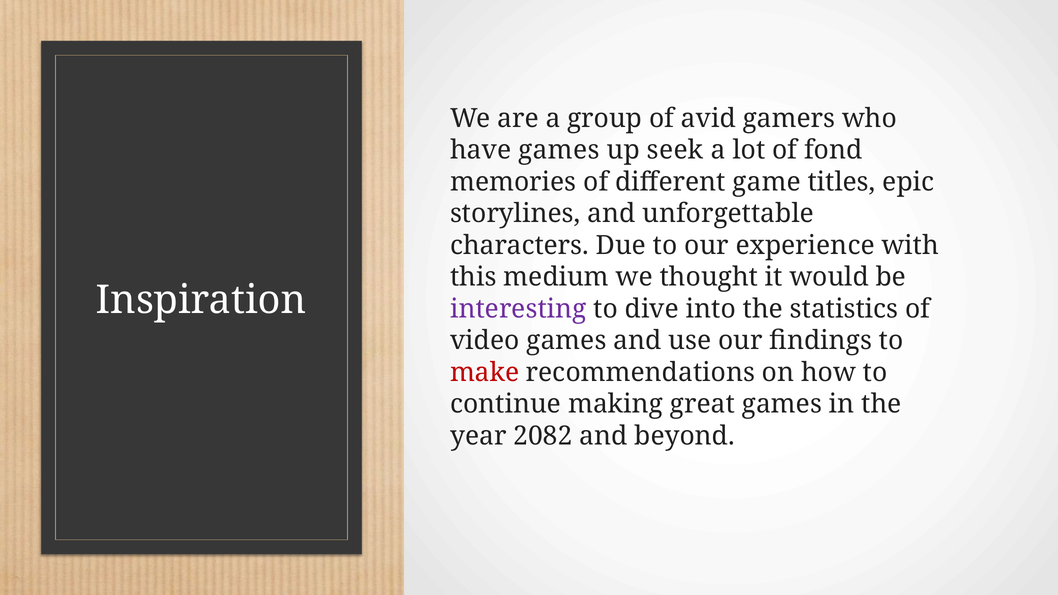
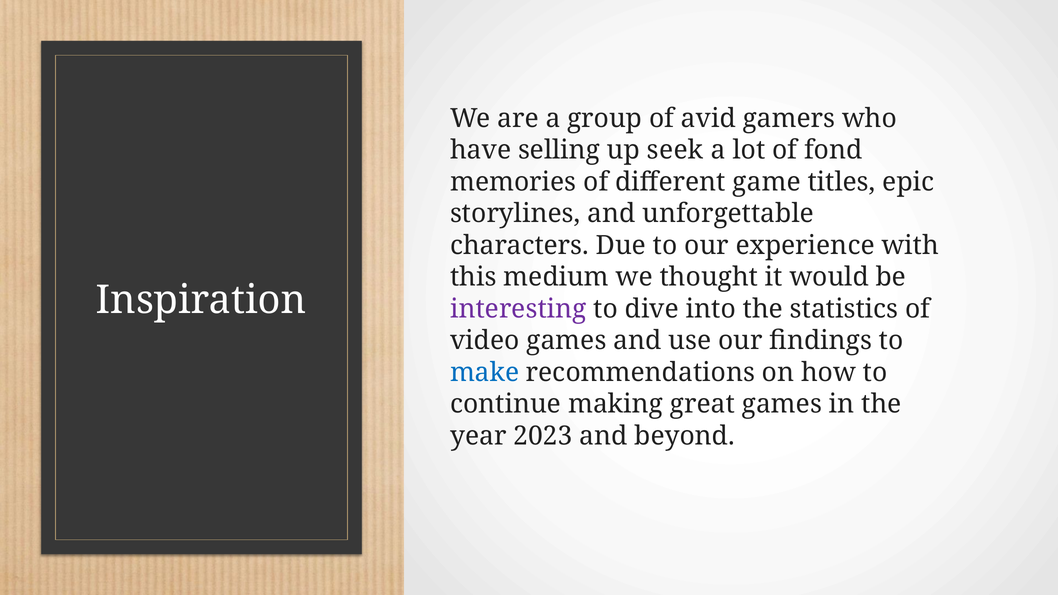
have games: games -> selling
make colour: red -> blue
2082: 2082 -> 2023
